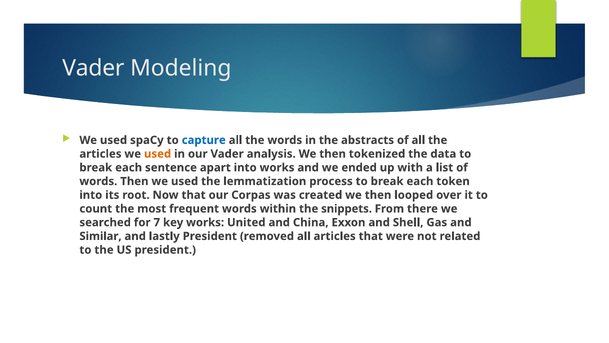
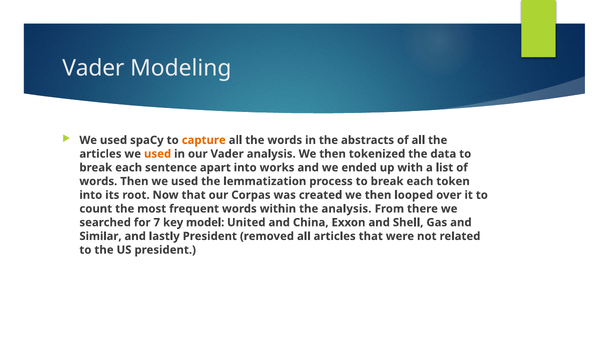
capture colour: blue -> orange
the snippets: snippets -> analysis
key works: works -> model
